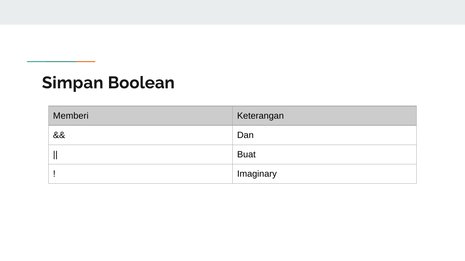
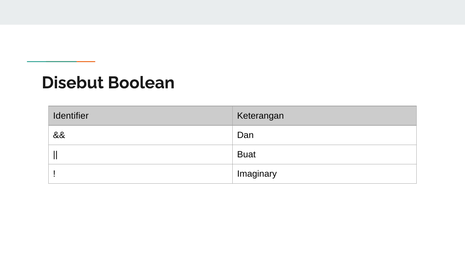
Simpan: Simpan -> Disebut
Memberi: Memberi -> Identifier
